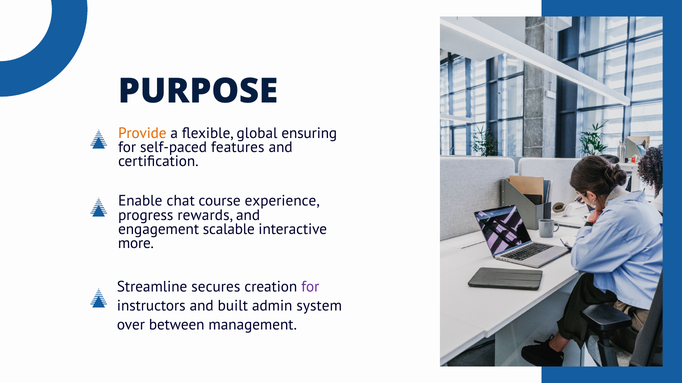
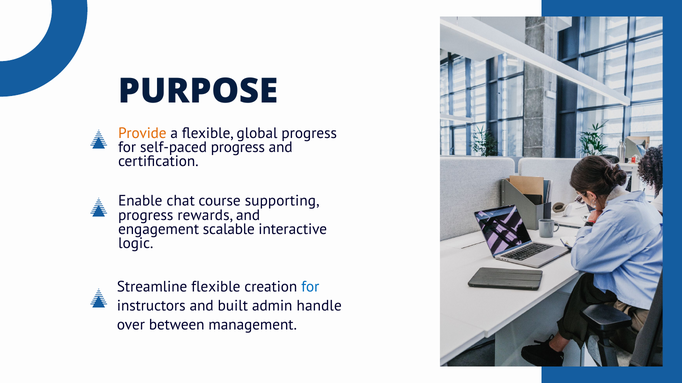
global ensuring: ensuring -> progress
self-paced features: features -> progress
experience: experience -> supporting
more: more -> logic
Streamline secures: secures -> flexible
for at (310, 287) colour: purple -> blue
system: system -> handle
